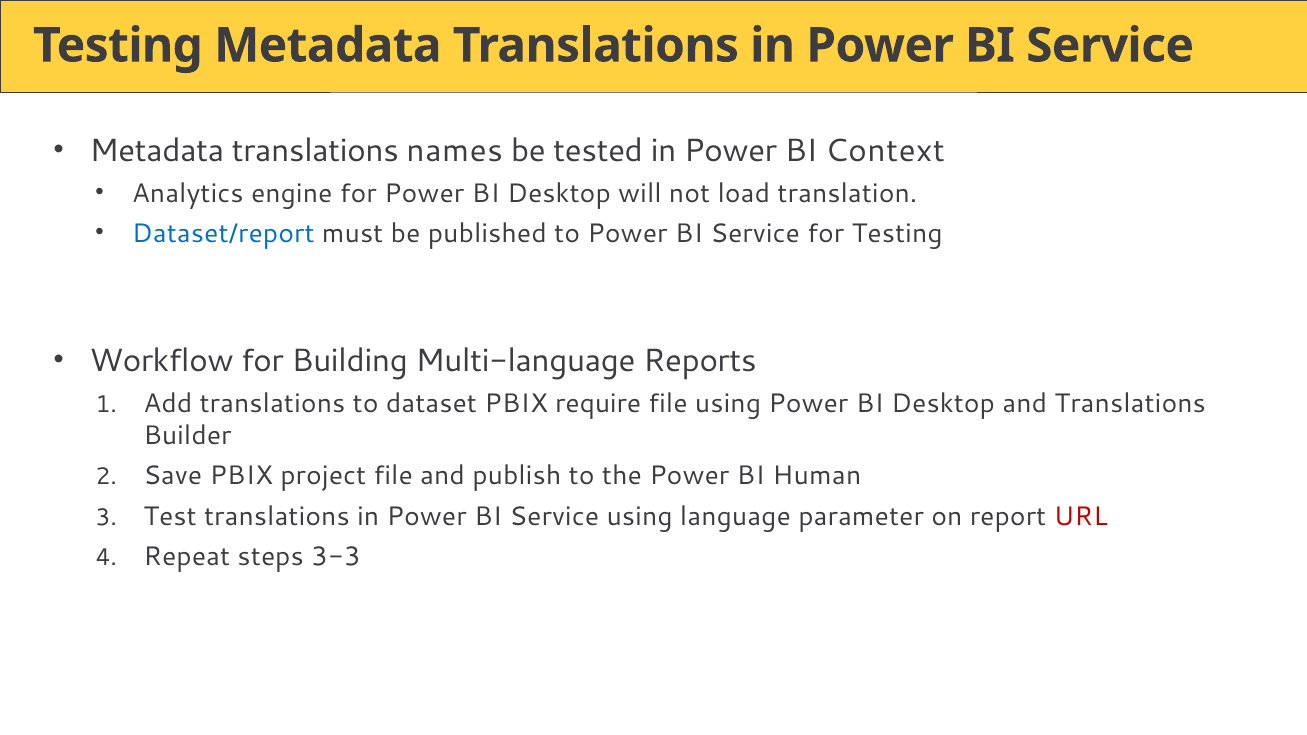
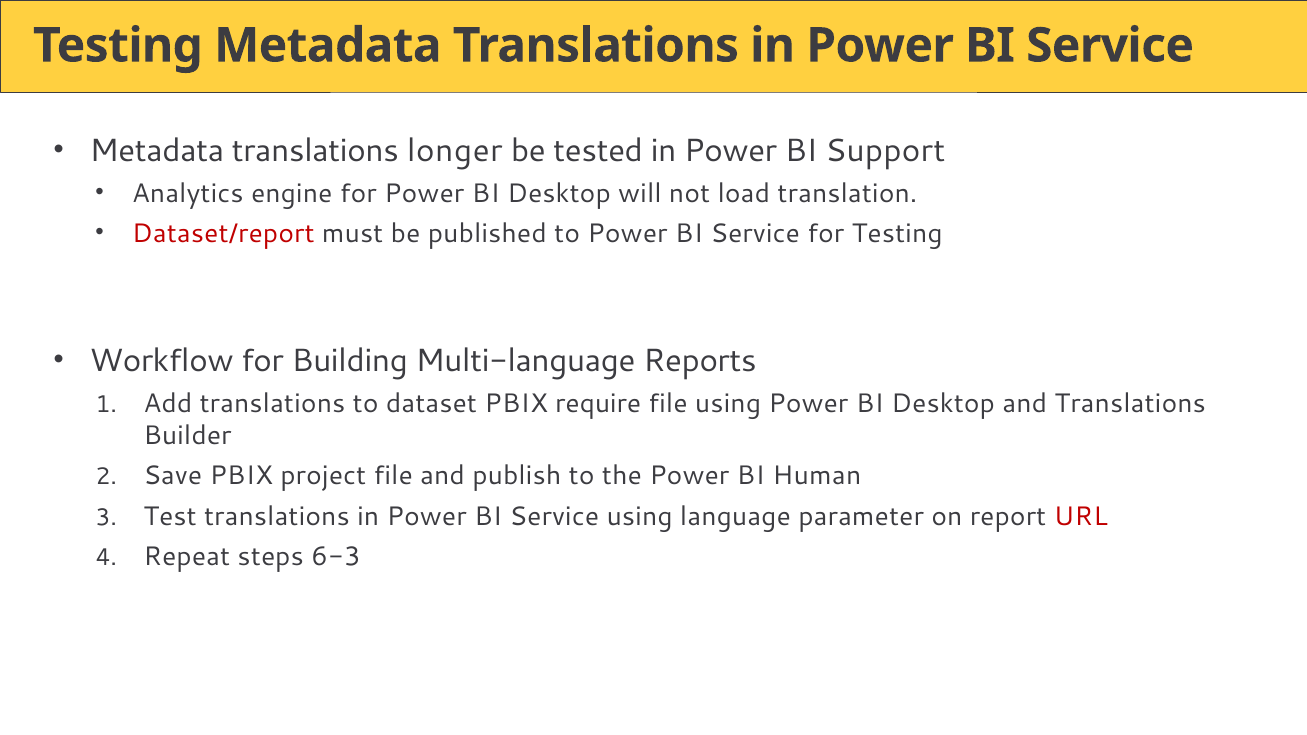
names: names -> longer
Context: Context -> Support
Dataset/report colour: blue -> red
3-3: 3-3 -> 6-3
